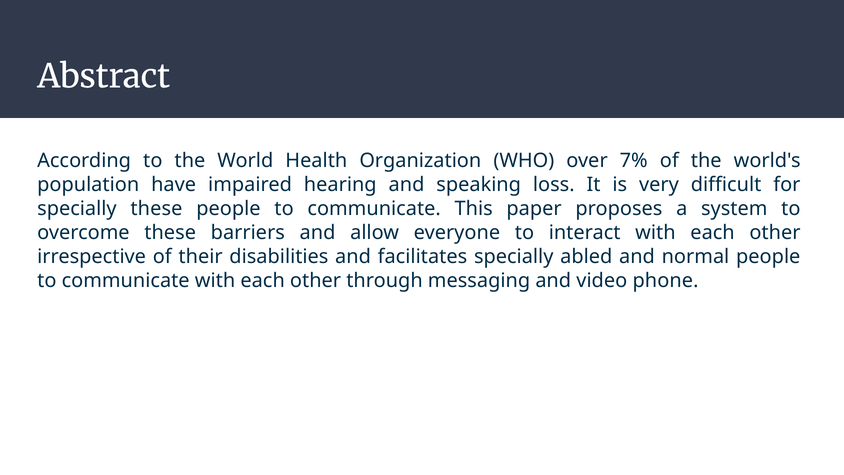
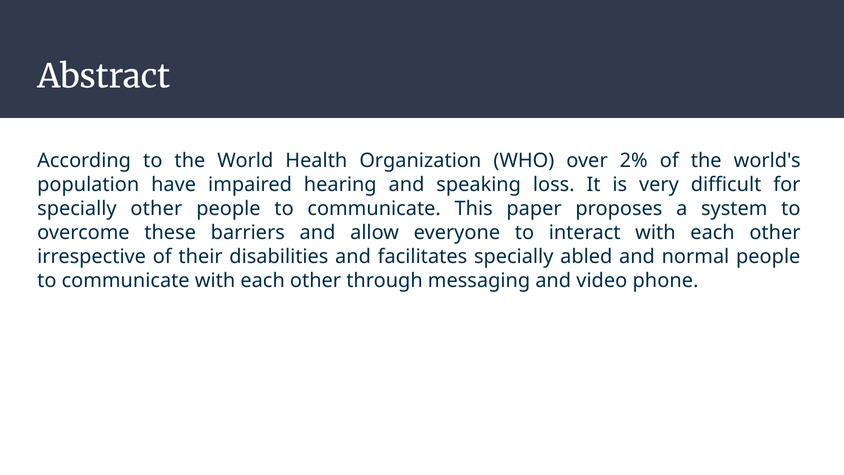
7%: 7% -> 2%
specially these: these -> other
